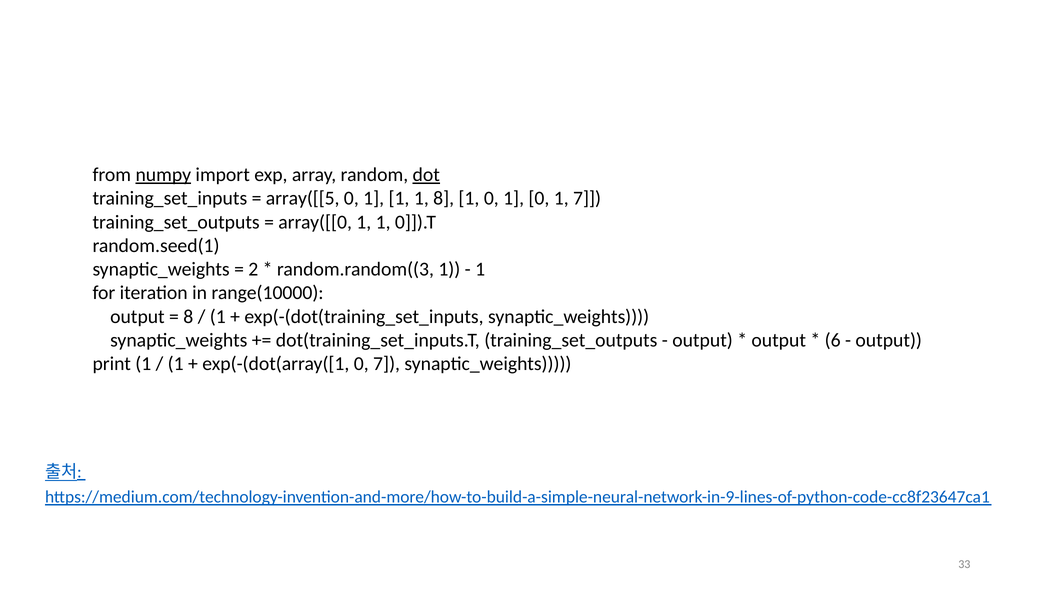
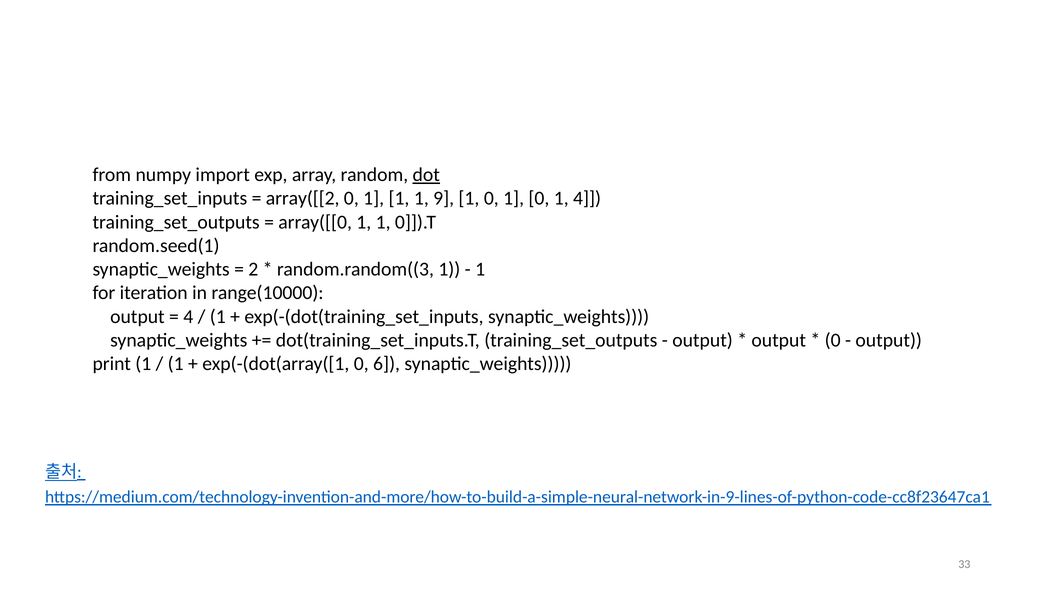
numpy underline: present -> none
array([[5: array([[5 -> array([[2
1 8: 8 -> 9
1 7: 7 -> 4
8 at (188, 316): 8 -> 4
6 at (833, 340): 6 -> 0
0 7: 7 -> 6
